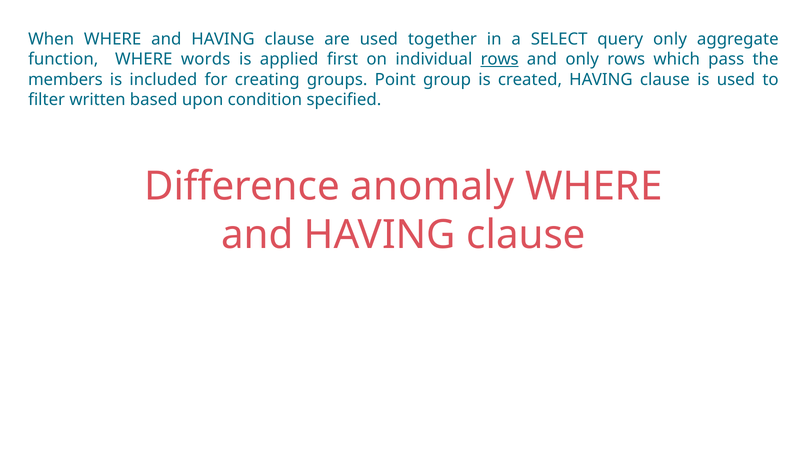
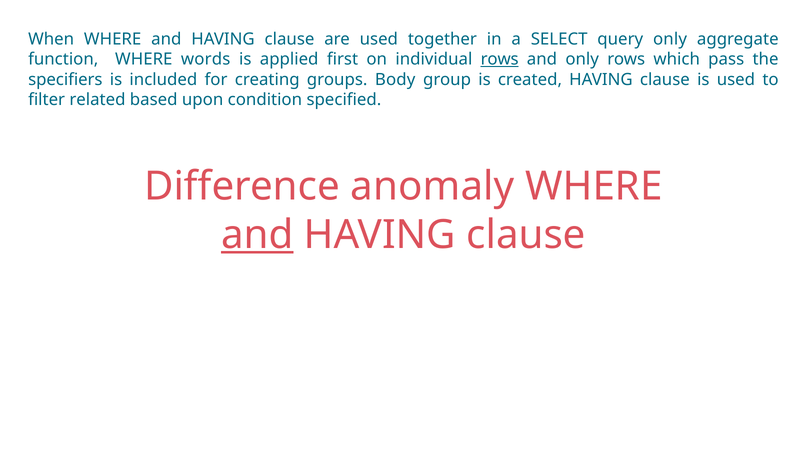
members: members -> specifiers
Point: Point -> Body
written: written -> related
and at (257, 235) underline: none -> present
